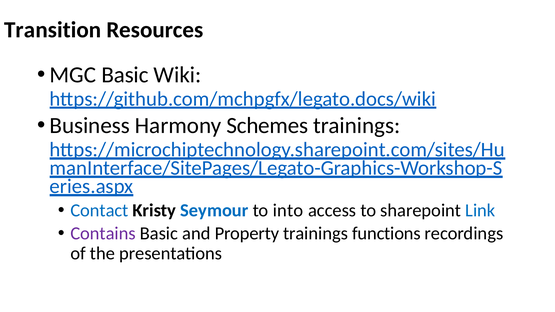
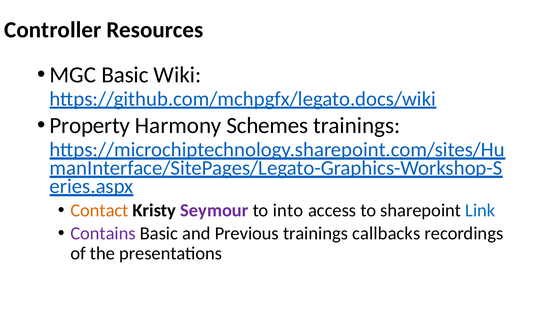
Transition: Transition -> Controller
Business: Business -> Property
Contact colour: blue -> orange
Seymour colour: blue -> purple
Property: Property -> Previous
functions: functions -> callbacks
